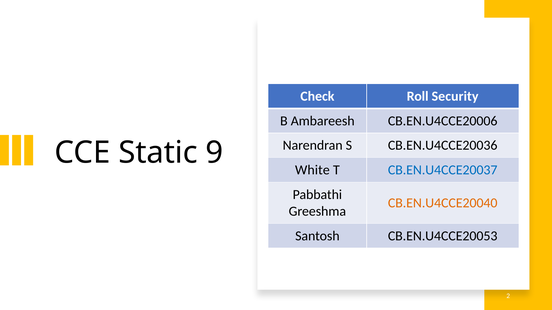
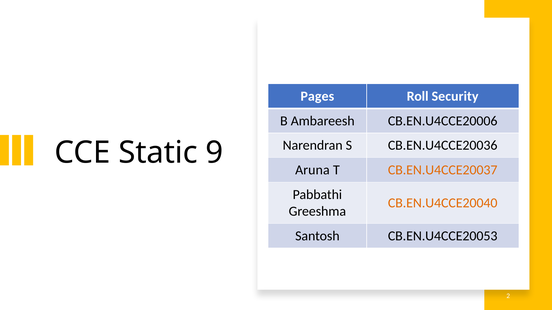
Check: Check -> Pages
White: White -> Aruna
CB.EN.U4CCE20037 colour: blue -> orange
